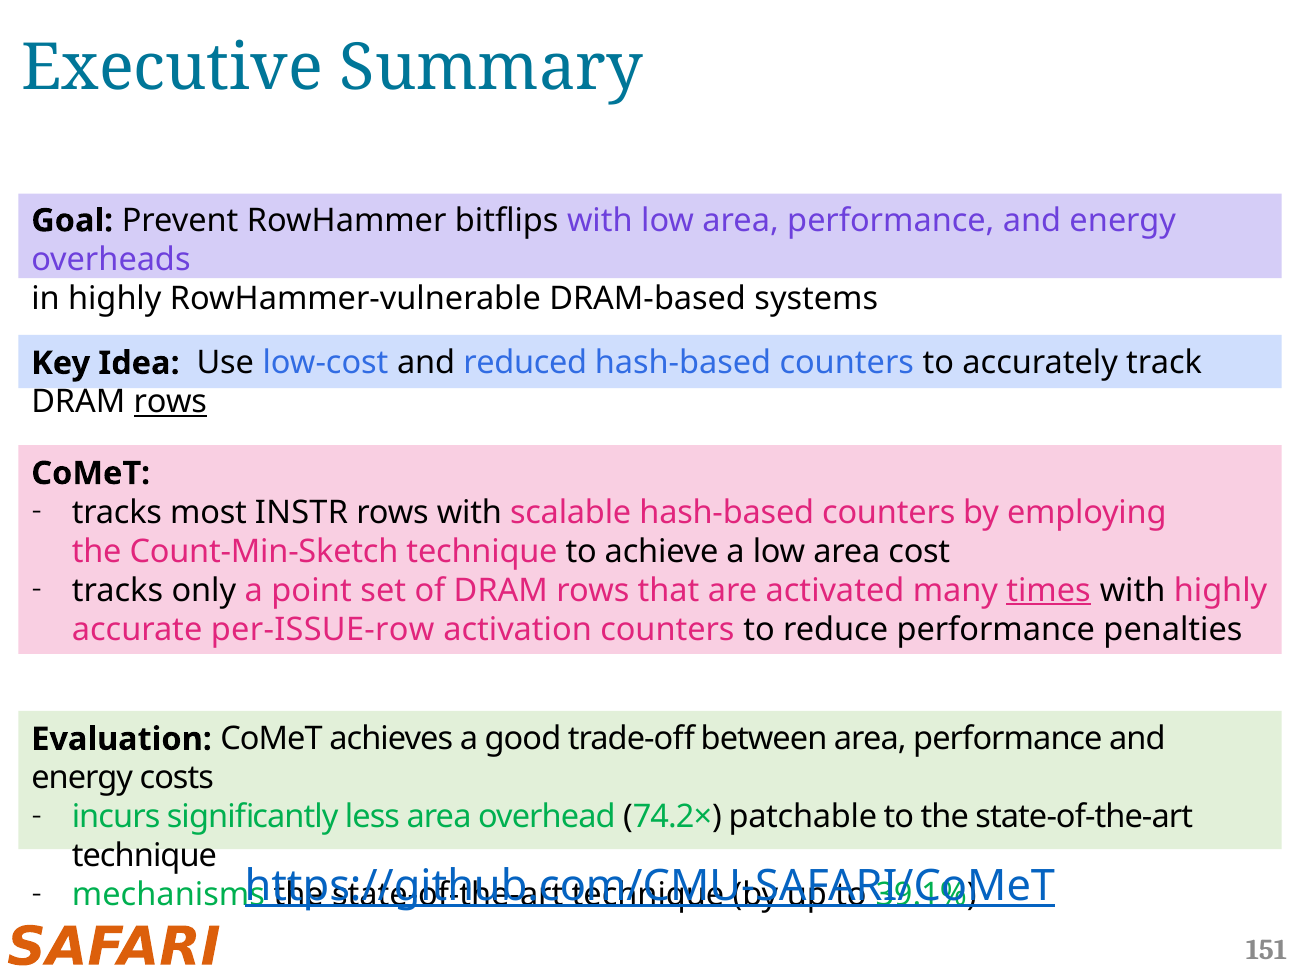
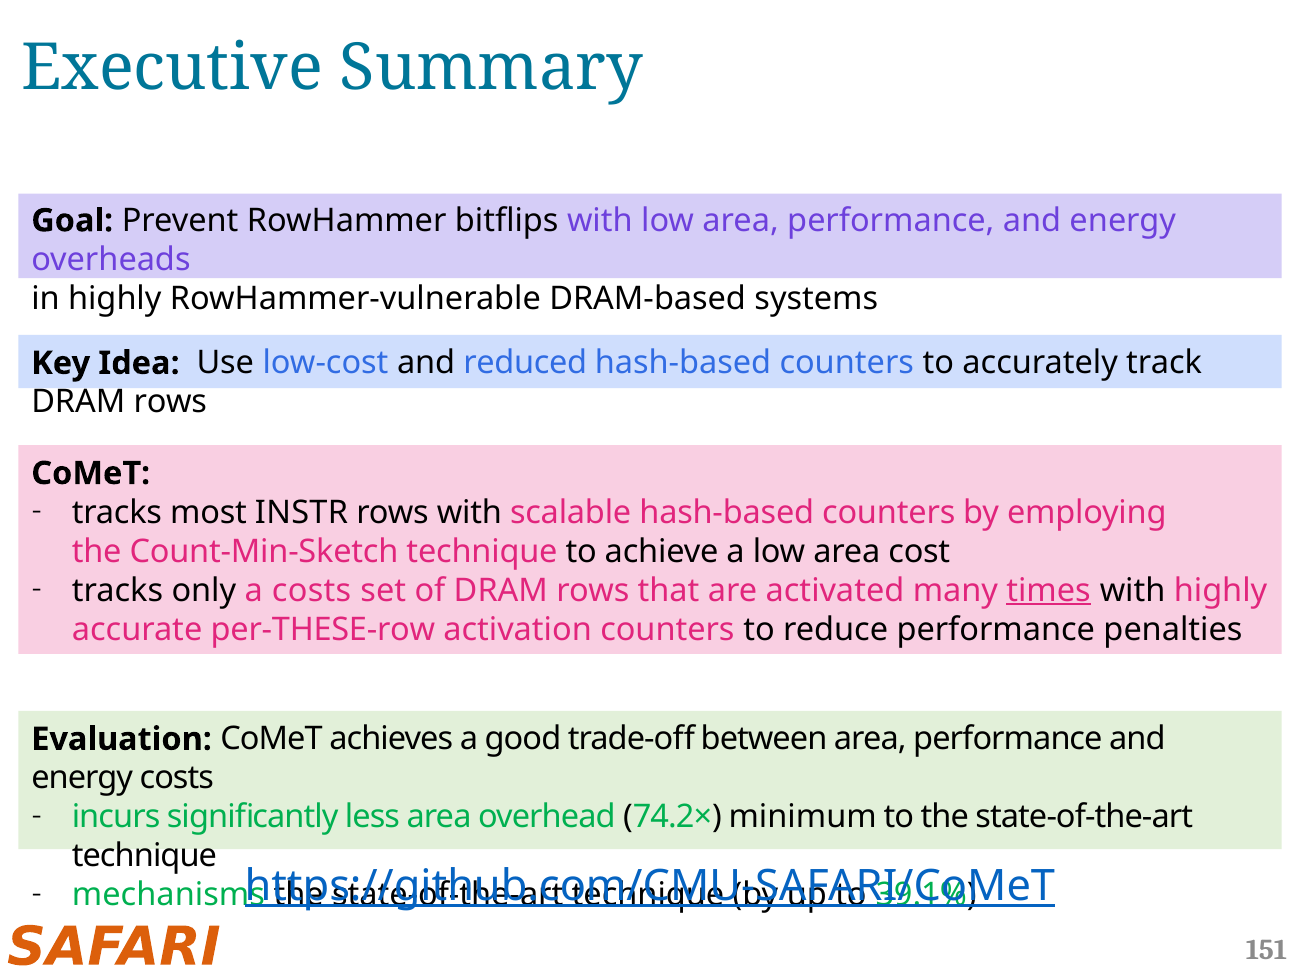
rows at (170, 402) underline: present -> none
a point: point -> costs
per-ISSUE-row: per-ISSUE-row -> per-THESE-row
patchable: patchable -> minimum
